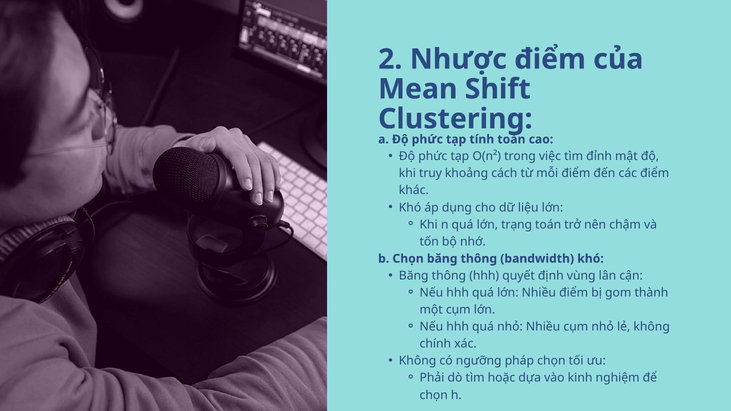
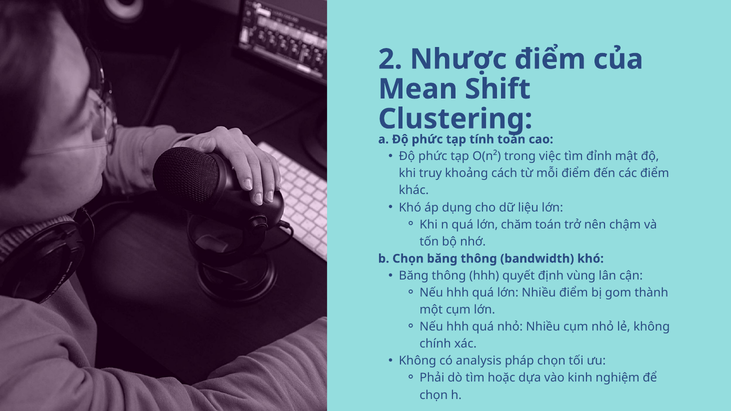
trạng: trạng -> chăm
ngưỡng: ngưỡng -> analysis
